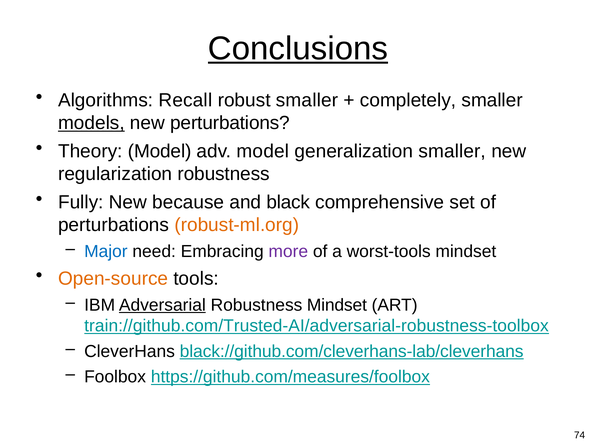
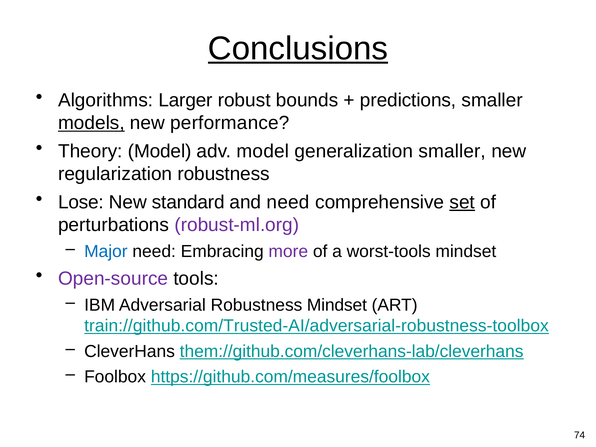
Recall: Recall -> Larger
robust smaller: smaller -> bounds
completely: completely -> predictions
new perturbations: perturbations -> performance
Fully: Fully -> Lose
because: because -> standard
and black: black -> need
set underline: none -> present
robust-ml.org colour: orange -> purple
Open-source colour: orange -> purple
Adversarial underline: present -> none
black://github.com/cleverhans-lab/cleverhans: black://github.com/cleverhans-lab/cleverhans -> them://github.com/cleverhans-lab/cleverhans
